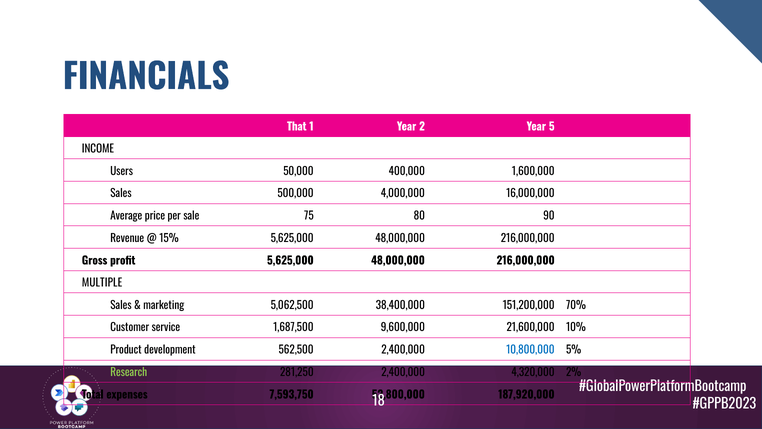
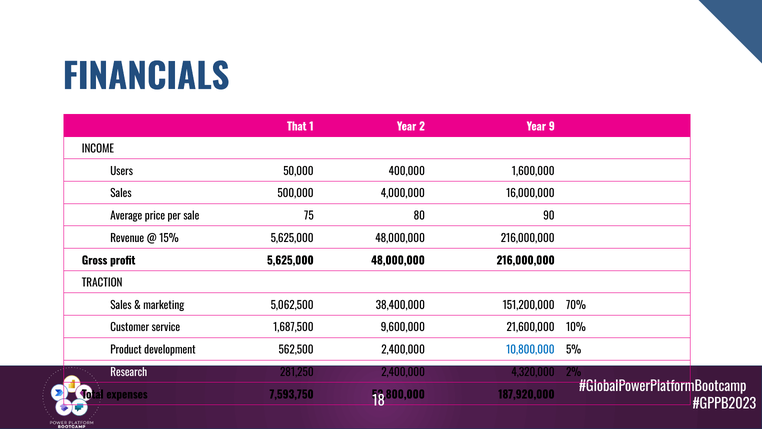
5: 5 -> 9
MULTIPLE: MULTIPLE -> TRACTION
Research colour: light green -> white
